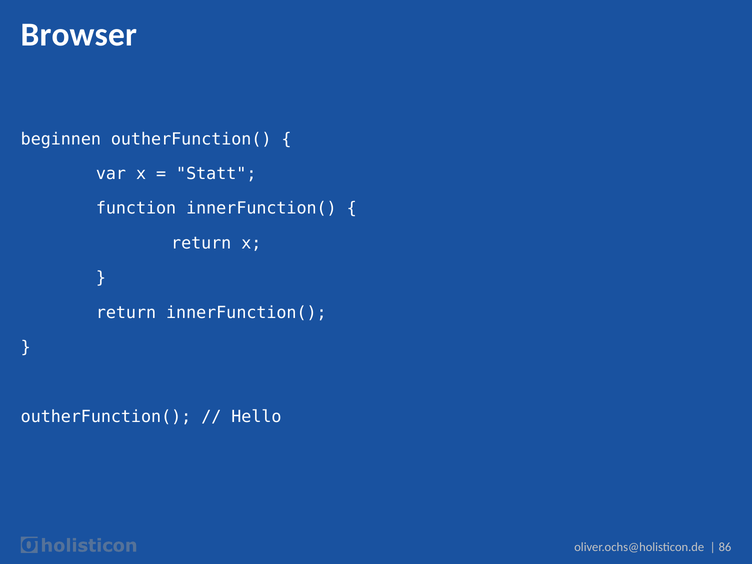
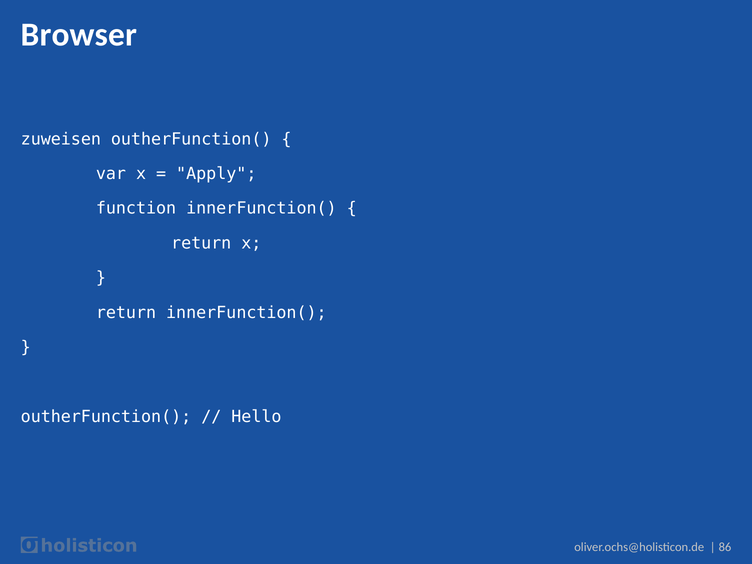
beginnen: beginnen -> zuweisen
Statt: Statt -> Apply
